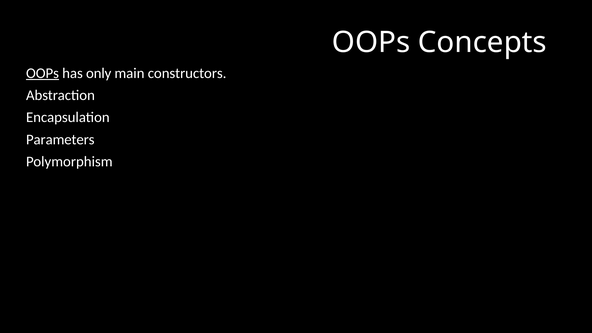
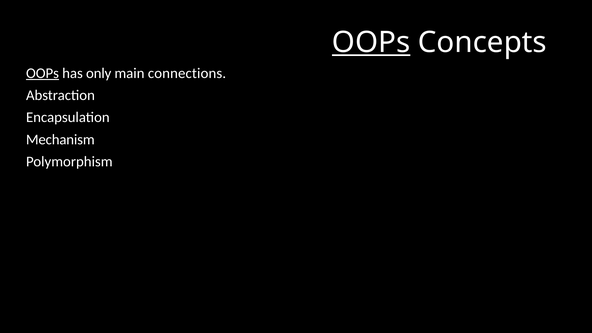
OOPs at (371, 42) underline: none -> present
constructors: constructors -> connections
Parameters: Parameters -> Mechanism
